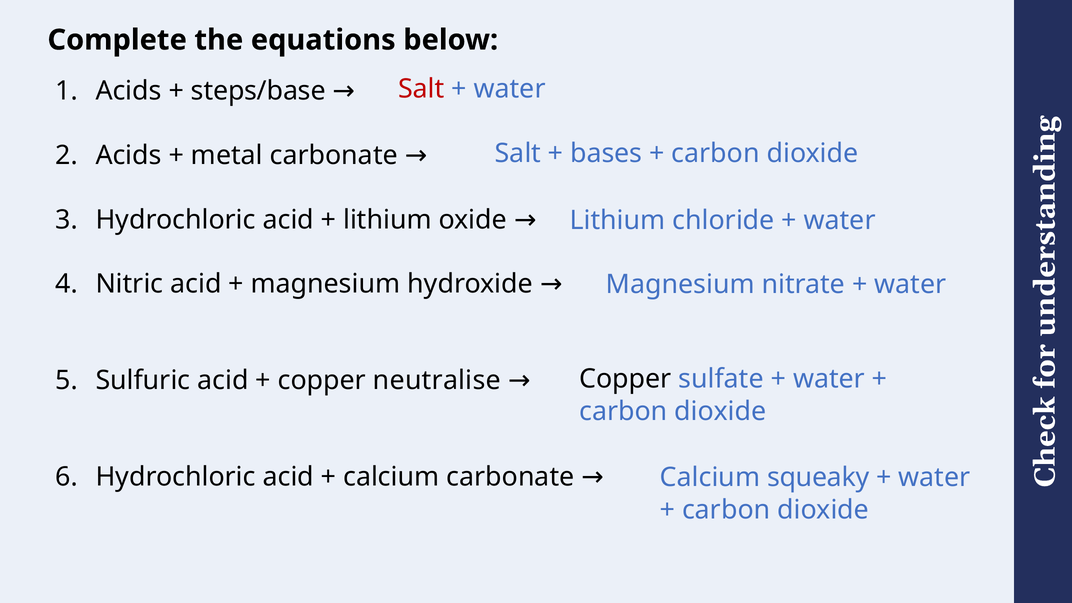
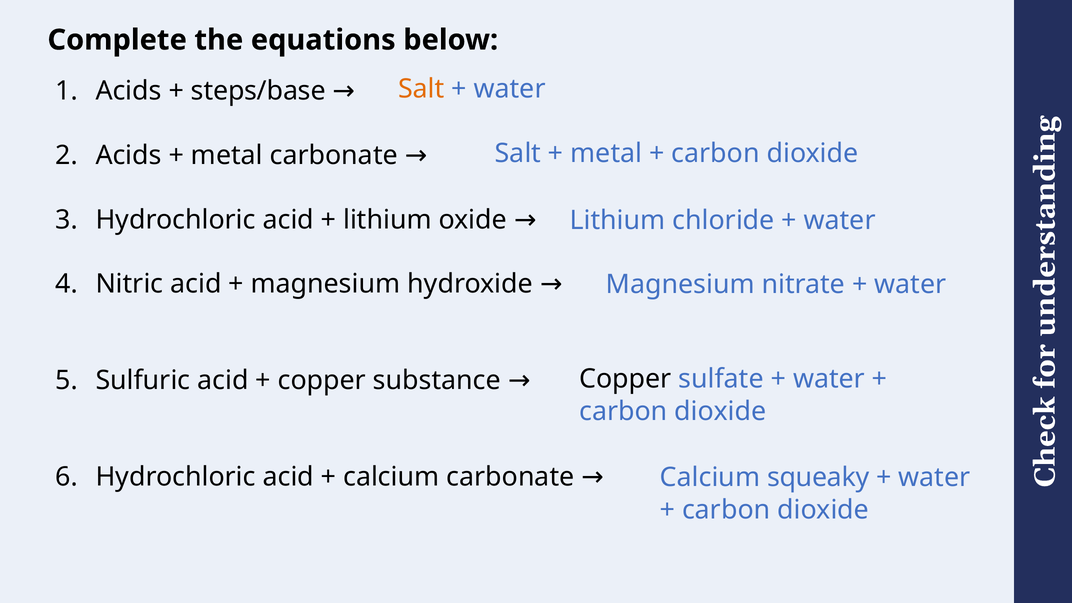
Salt at (421, 89) colour: red -> orange
bases at (606, 154): bases -> metal
neutralise: neutralise -> substance
